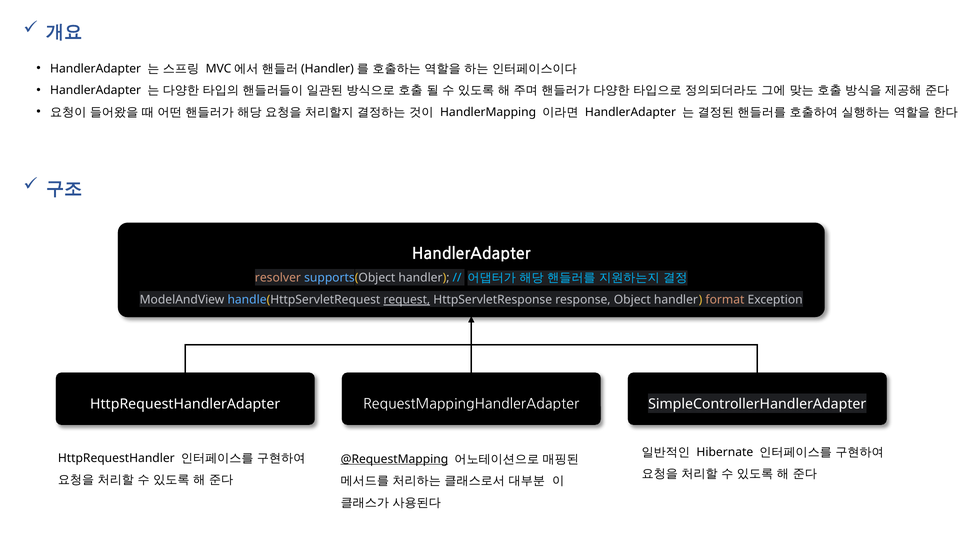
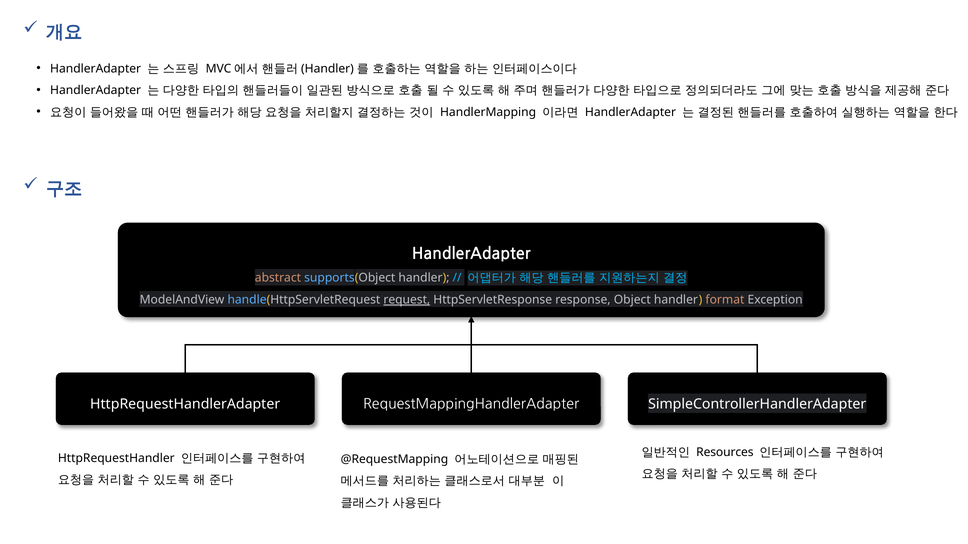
resolver: resolver -> abstract
Hibernate: Hibernate -> Resources
@RequestMapping underline: present -> none
